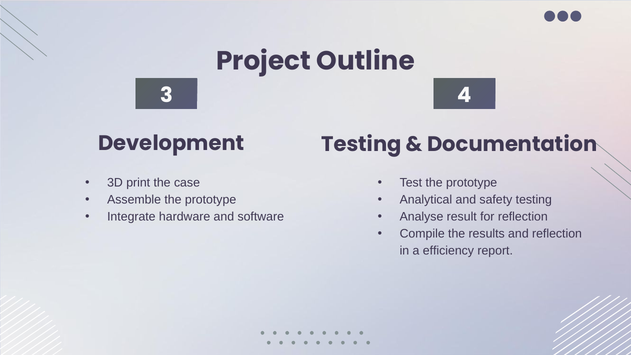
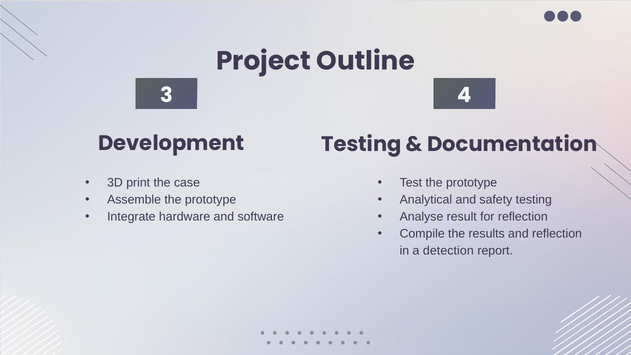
efficiency: efficiency -> detection
